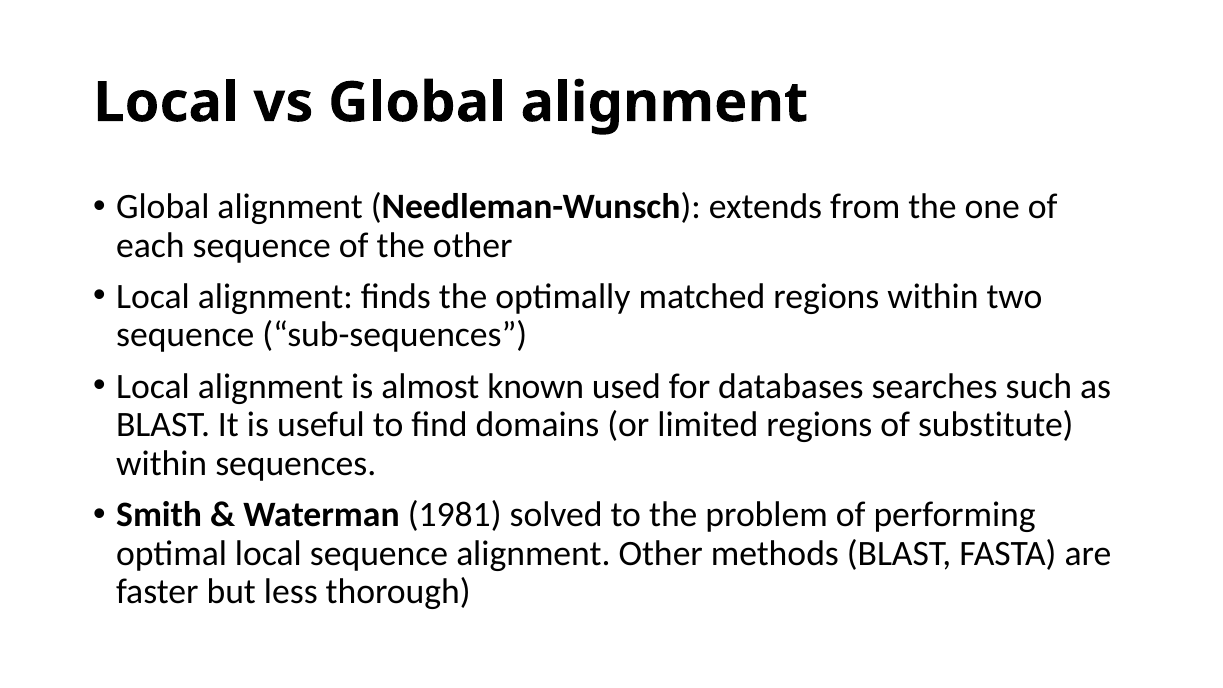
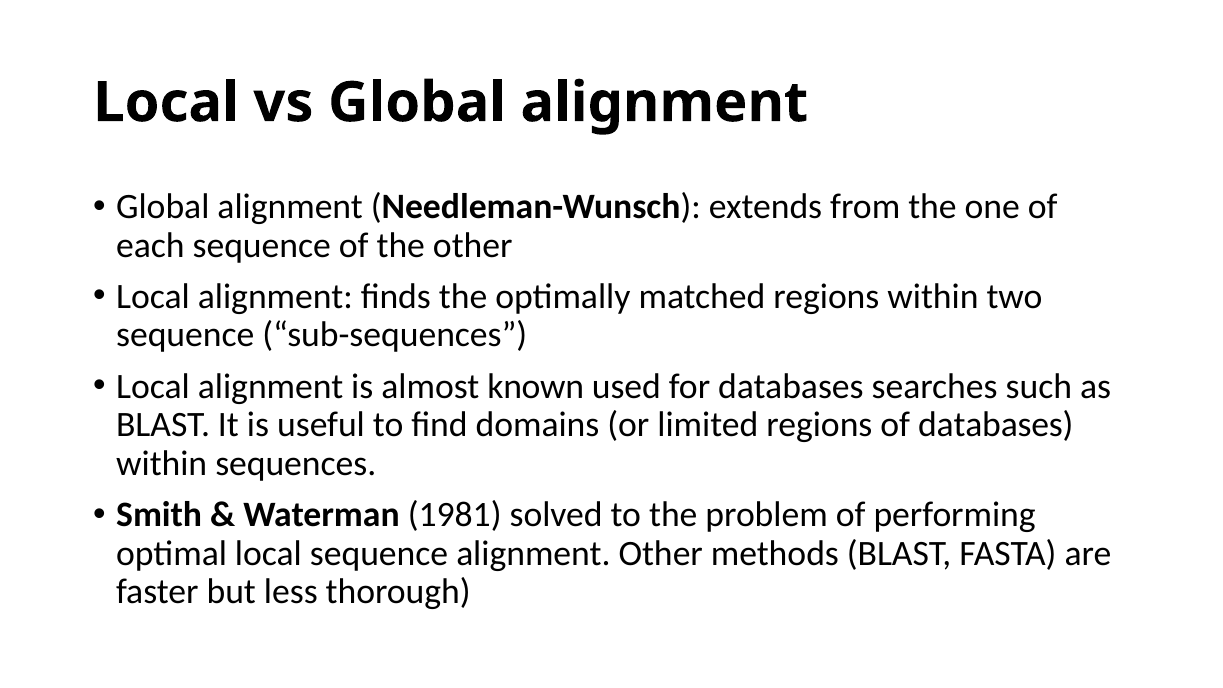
of substitute: substitute -> databases
